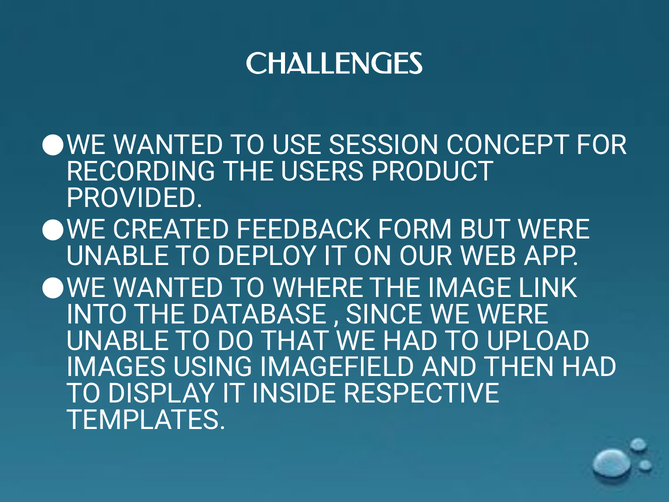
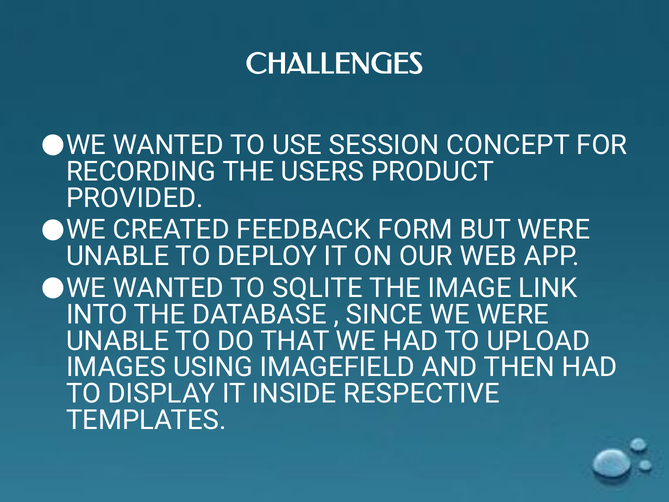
WHERE: WHERE -> SQLITE
